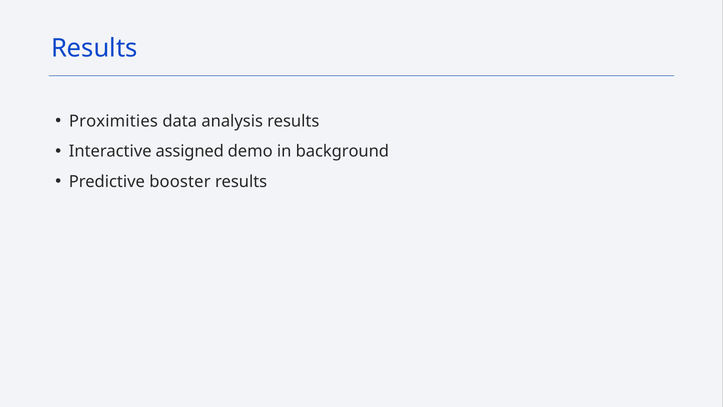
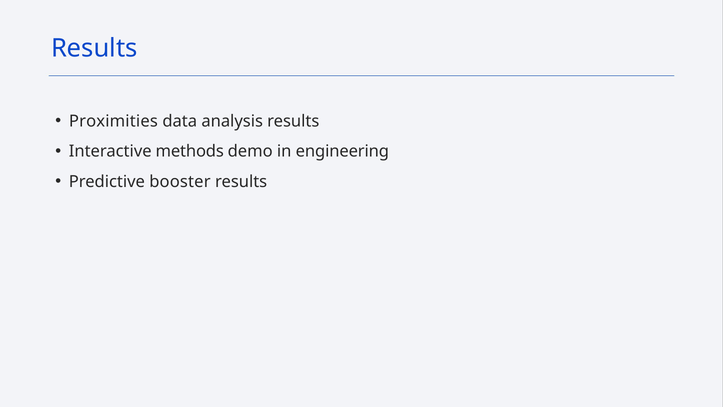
assigned: assigned -> methods
background: background -> engineering
